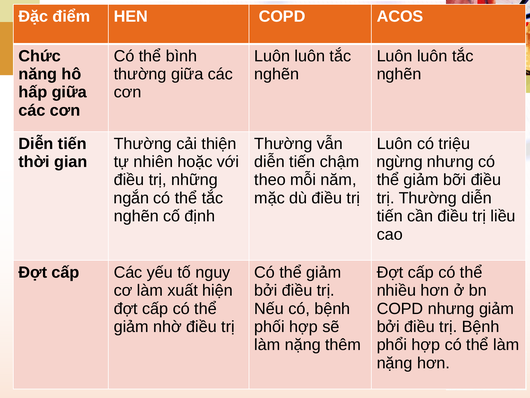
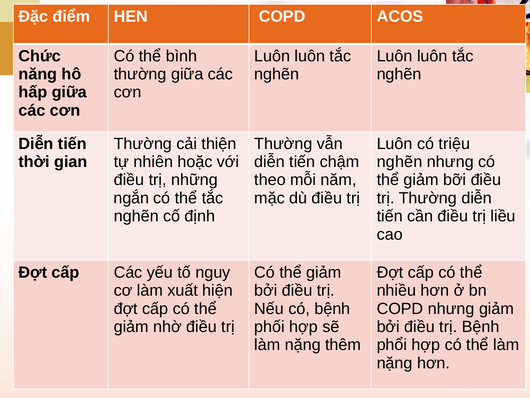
ngừng at (400, 162): ngừng -> nghẽn
